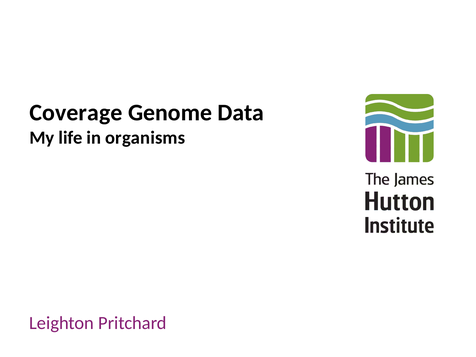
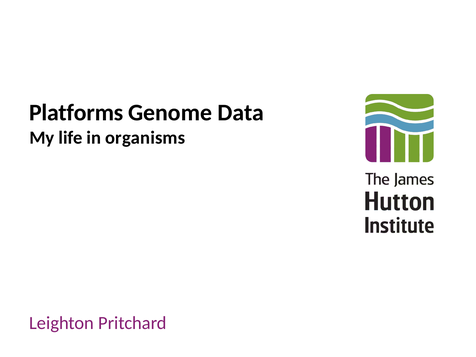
Coverage: Coverage -> Platforms
